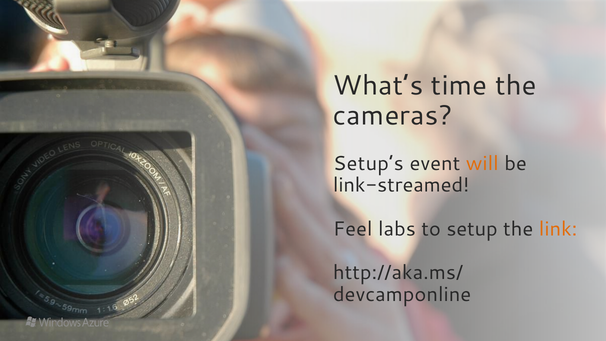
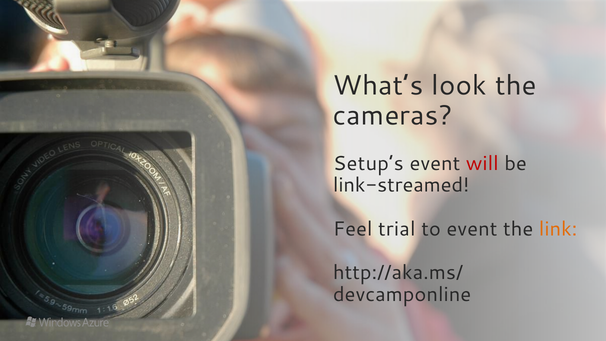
time: time -> look
will colour: orange -> red
labs: labs -> trial
to setup: setup -> event
